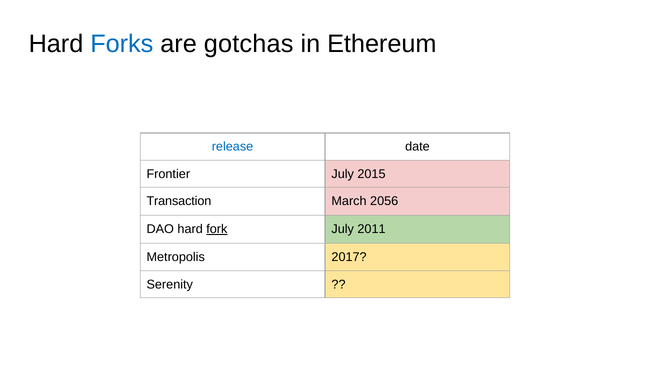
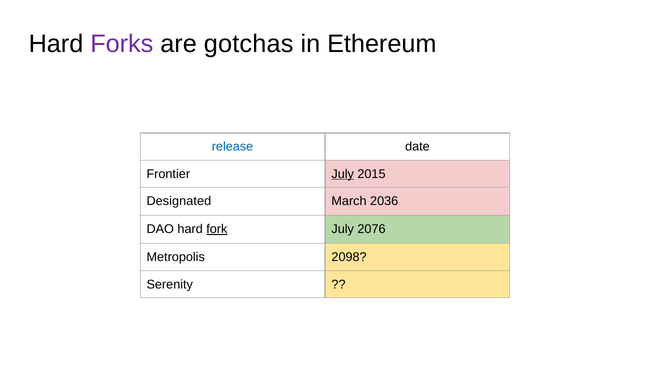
Forks colour: blue -> purple
July at (343, 174) underline: none -> present
Transaction: Transaction -> Designated
2056: 2056 -> 2036
2011: 2011 -> 2076
2017: 2017 -> 2098
